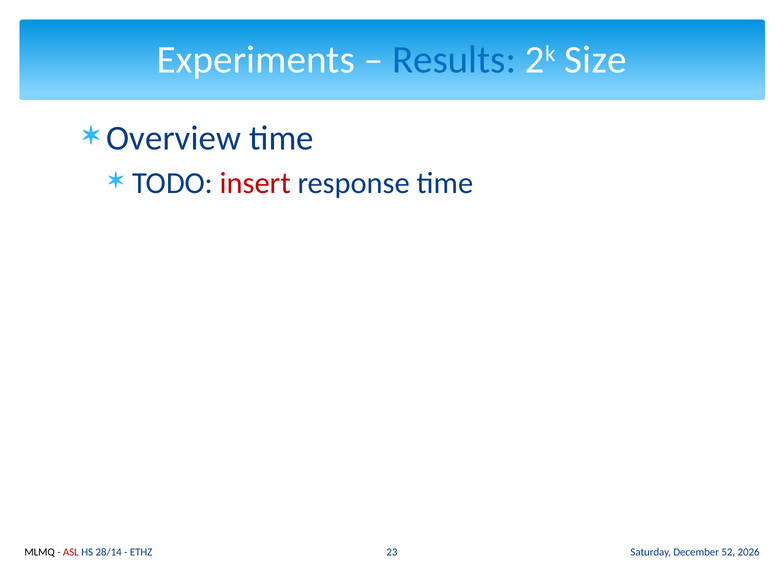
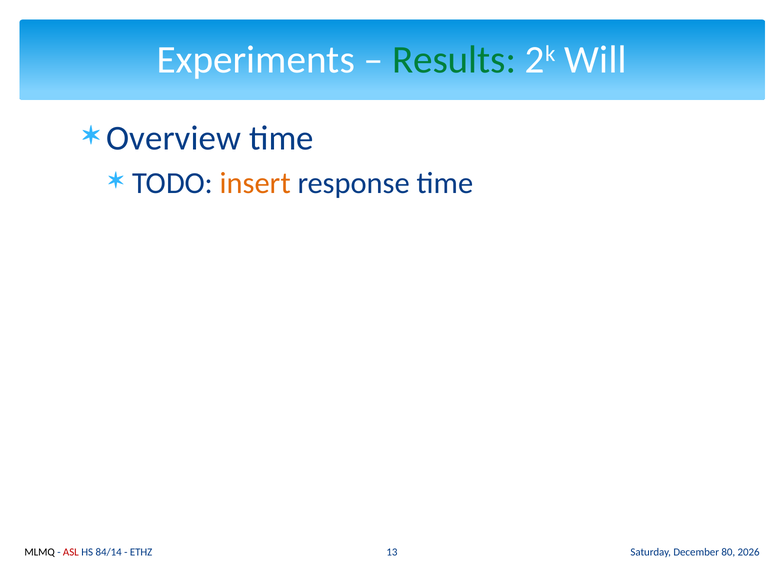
Results colour: blue -> green
Size: Size -> Will
insert colour: red -> orange
28/14: 28/14 -> 84/14
23: 23 -> 13
52: 52 -> 80
